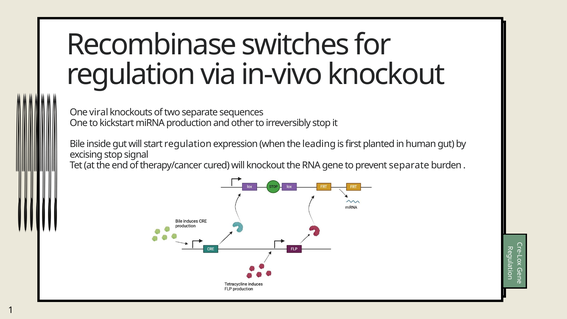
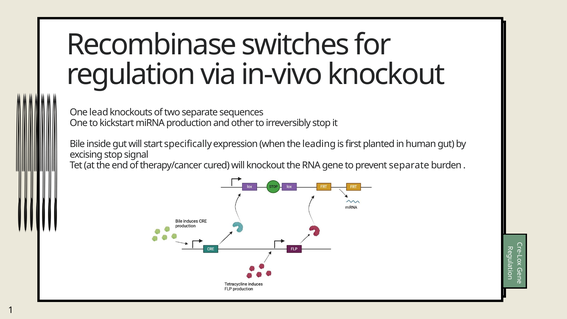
viral: viral -> lead
start regulation: regulation -> specifically
